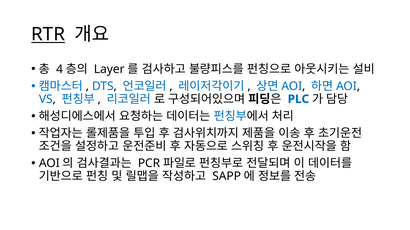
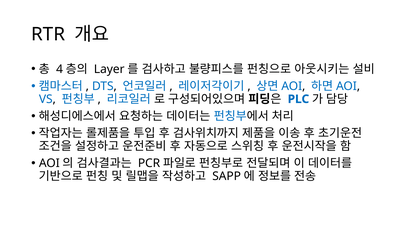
RTR underline: present -> none
